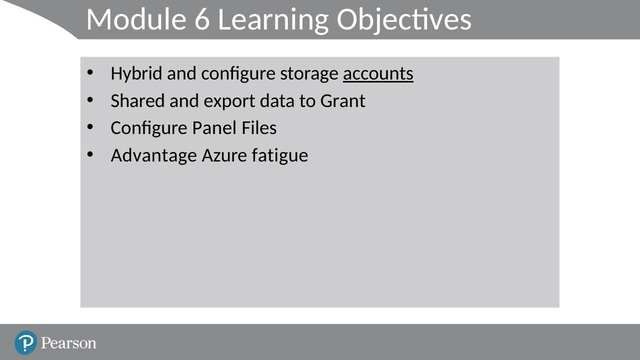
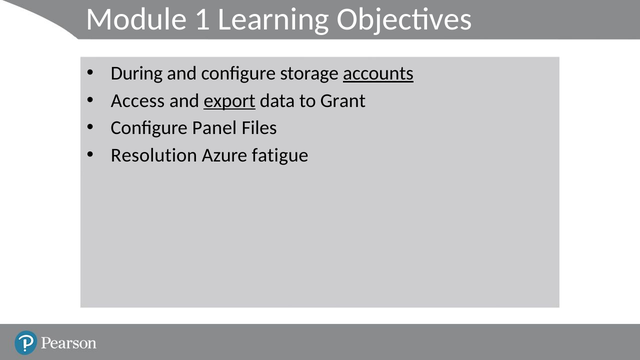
6: 6 -> 1
Hybrid: Hybrid -> During
Shared: Shared -> Access
export underline: none -> present
Advantage: Advantage -> Resolution
